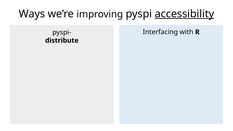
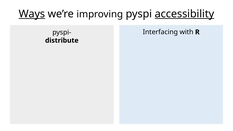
Ways underline: none -> present
